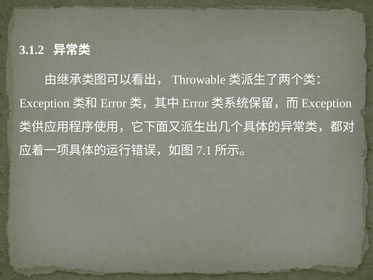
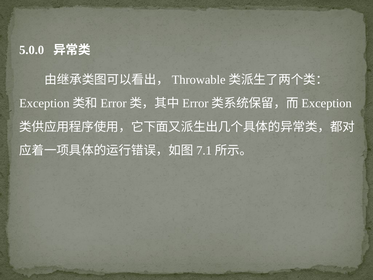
3.1.2: 3.1.2 -> 5.0.0
